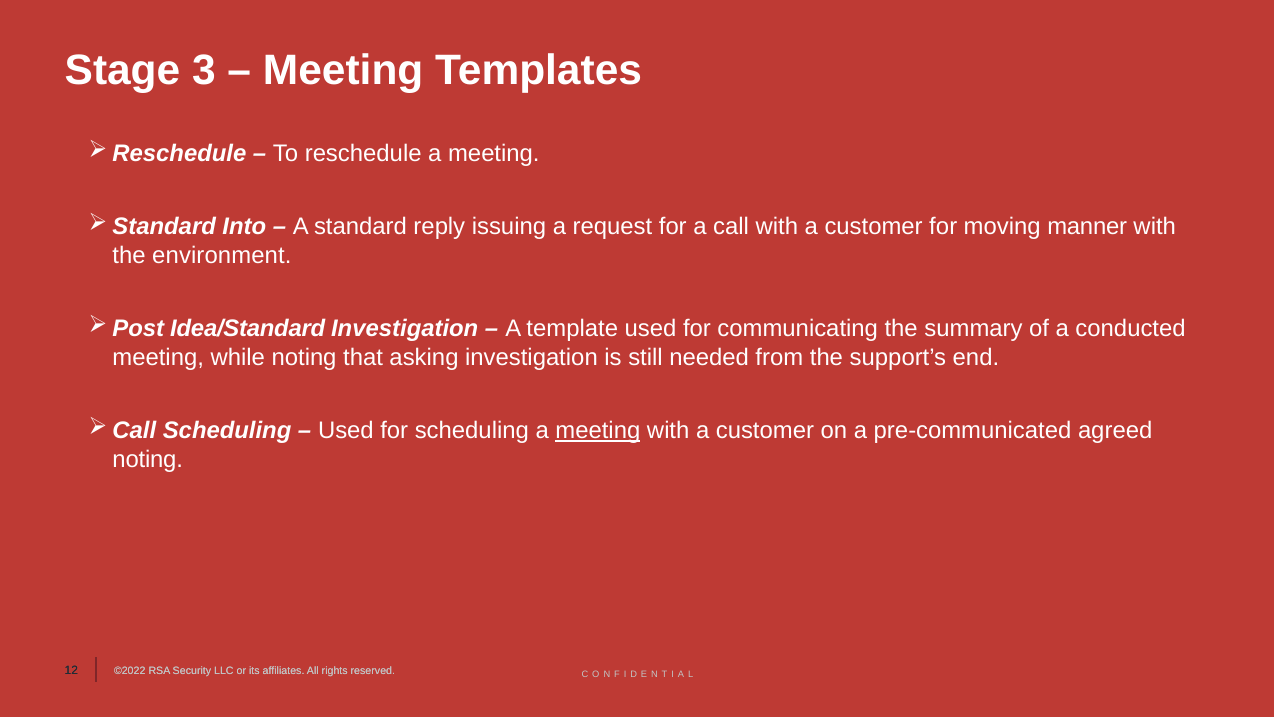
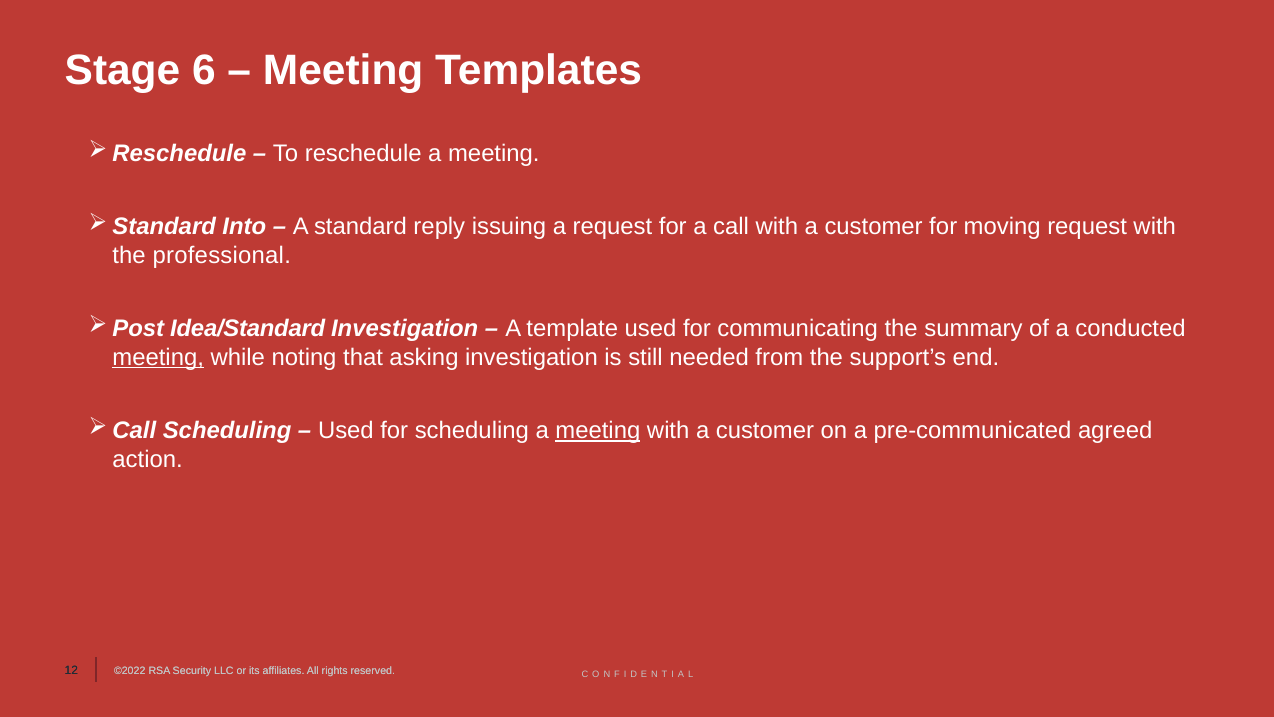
3: 3 -> 6
moving manner: manner -> request
environment: environment -> professional
meeting at (158, 357) underline: none -> present
noting at (148, 459): noting -> action
